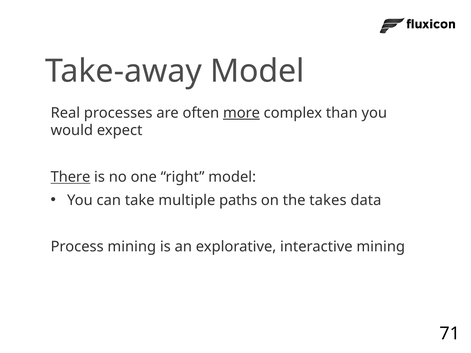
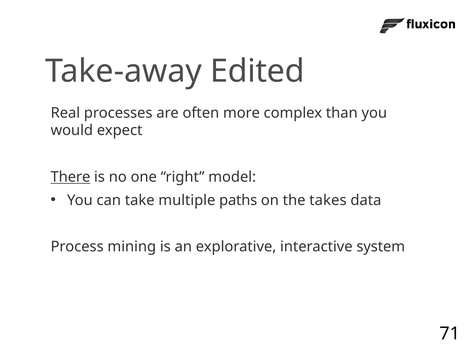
Take-away Model: Model -> Edited
more underline: present -> none
interactive mining: mining -> system
